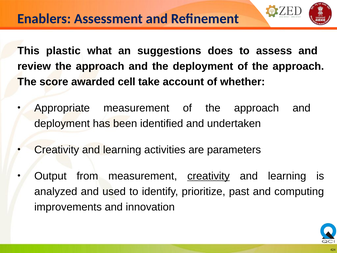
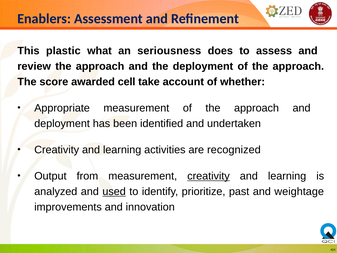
suggestions: suggestions -> seriousness
parameters: parameters -> recognized
used underline: none -> present
computing: computing -> weightage
